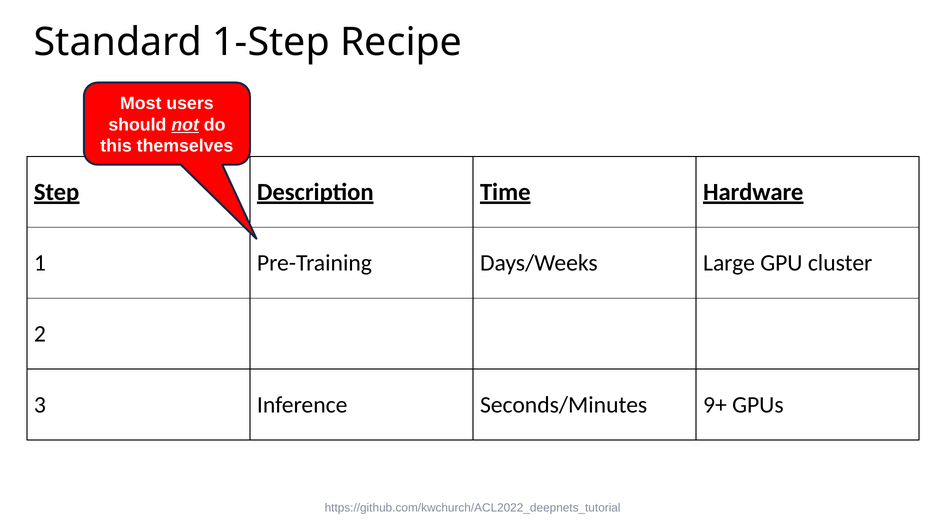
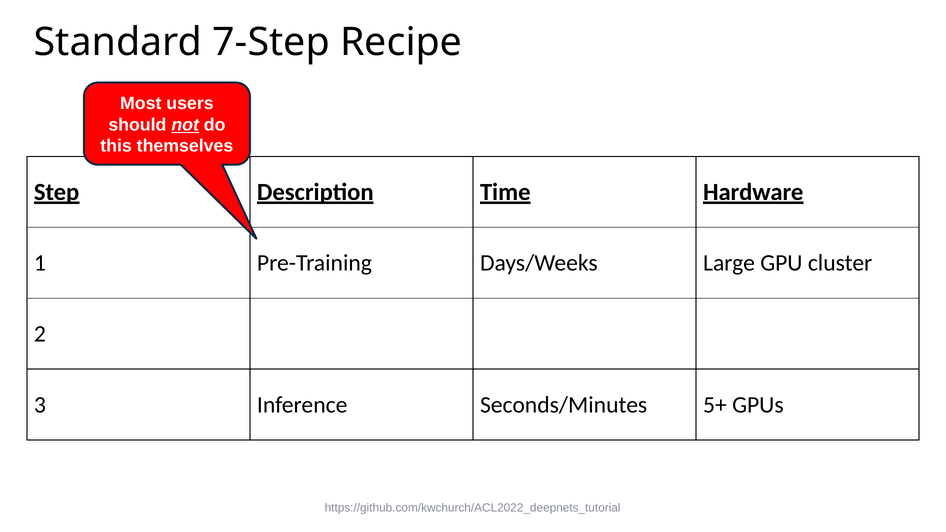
1-Step: 1-Step -> 7-Step
9+: 9+ -> 5+
